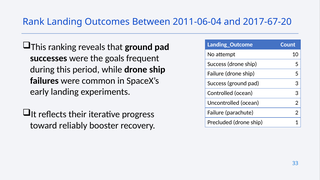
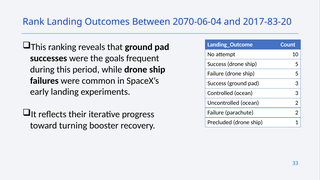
2011-06-04: 2011-06-04 -> 2070-06-04
2017-67-20: 2017-67-20 -> 2017-83-20
reliably: reliably -> turning
